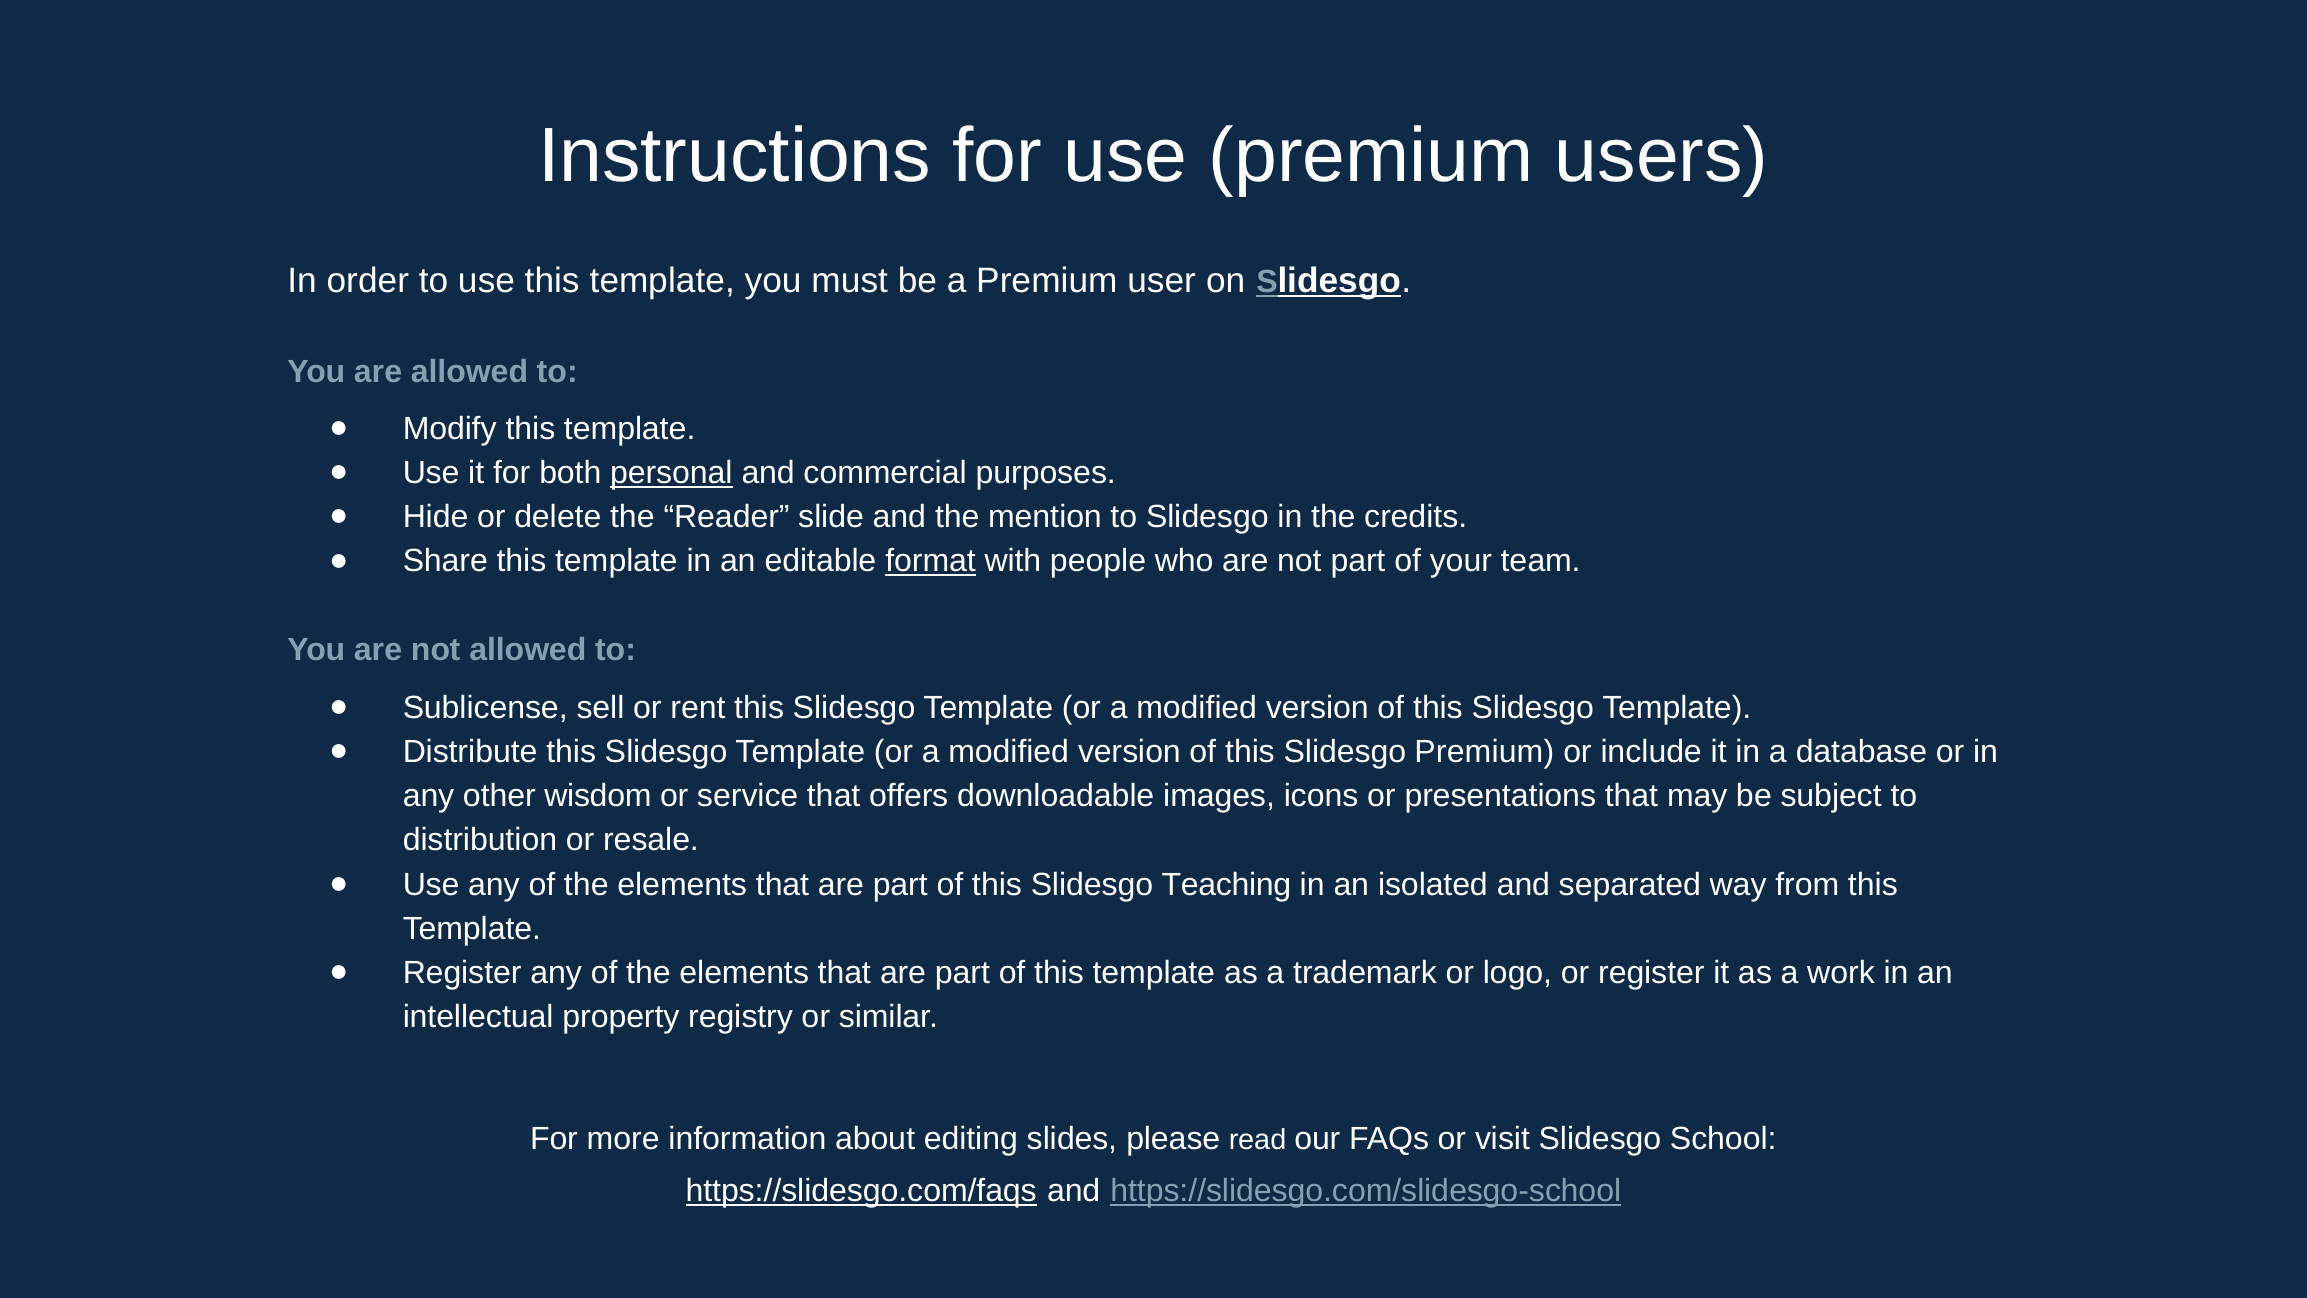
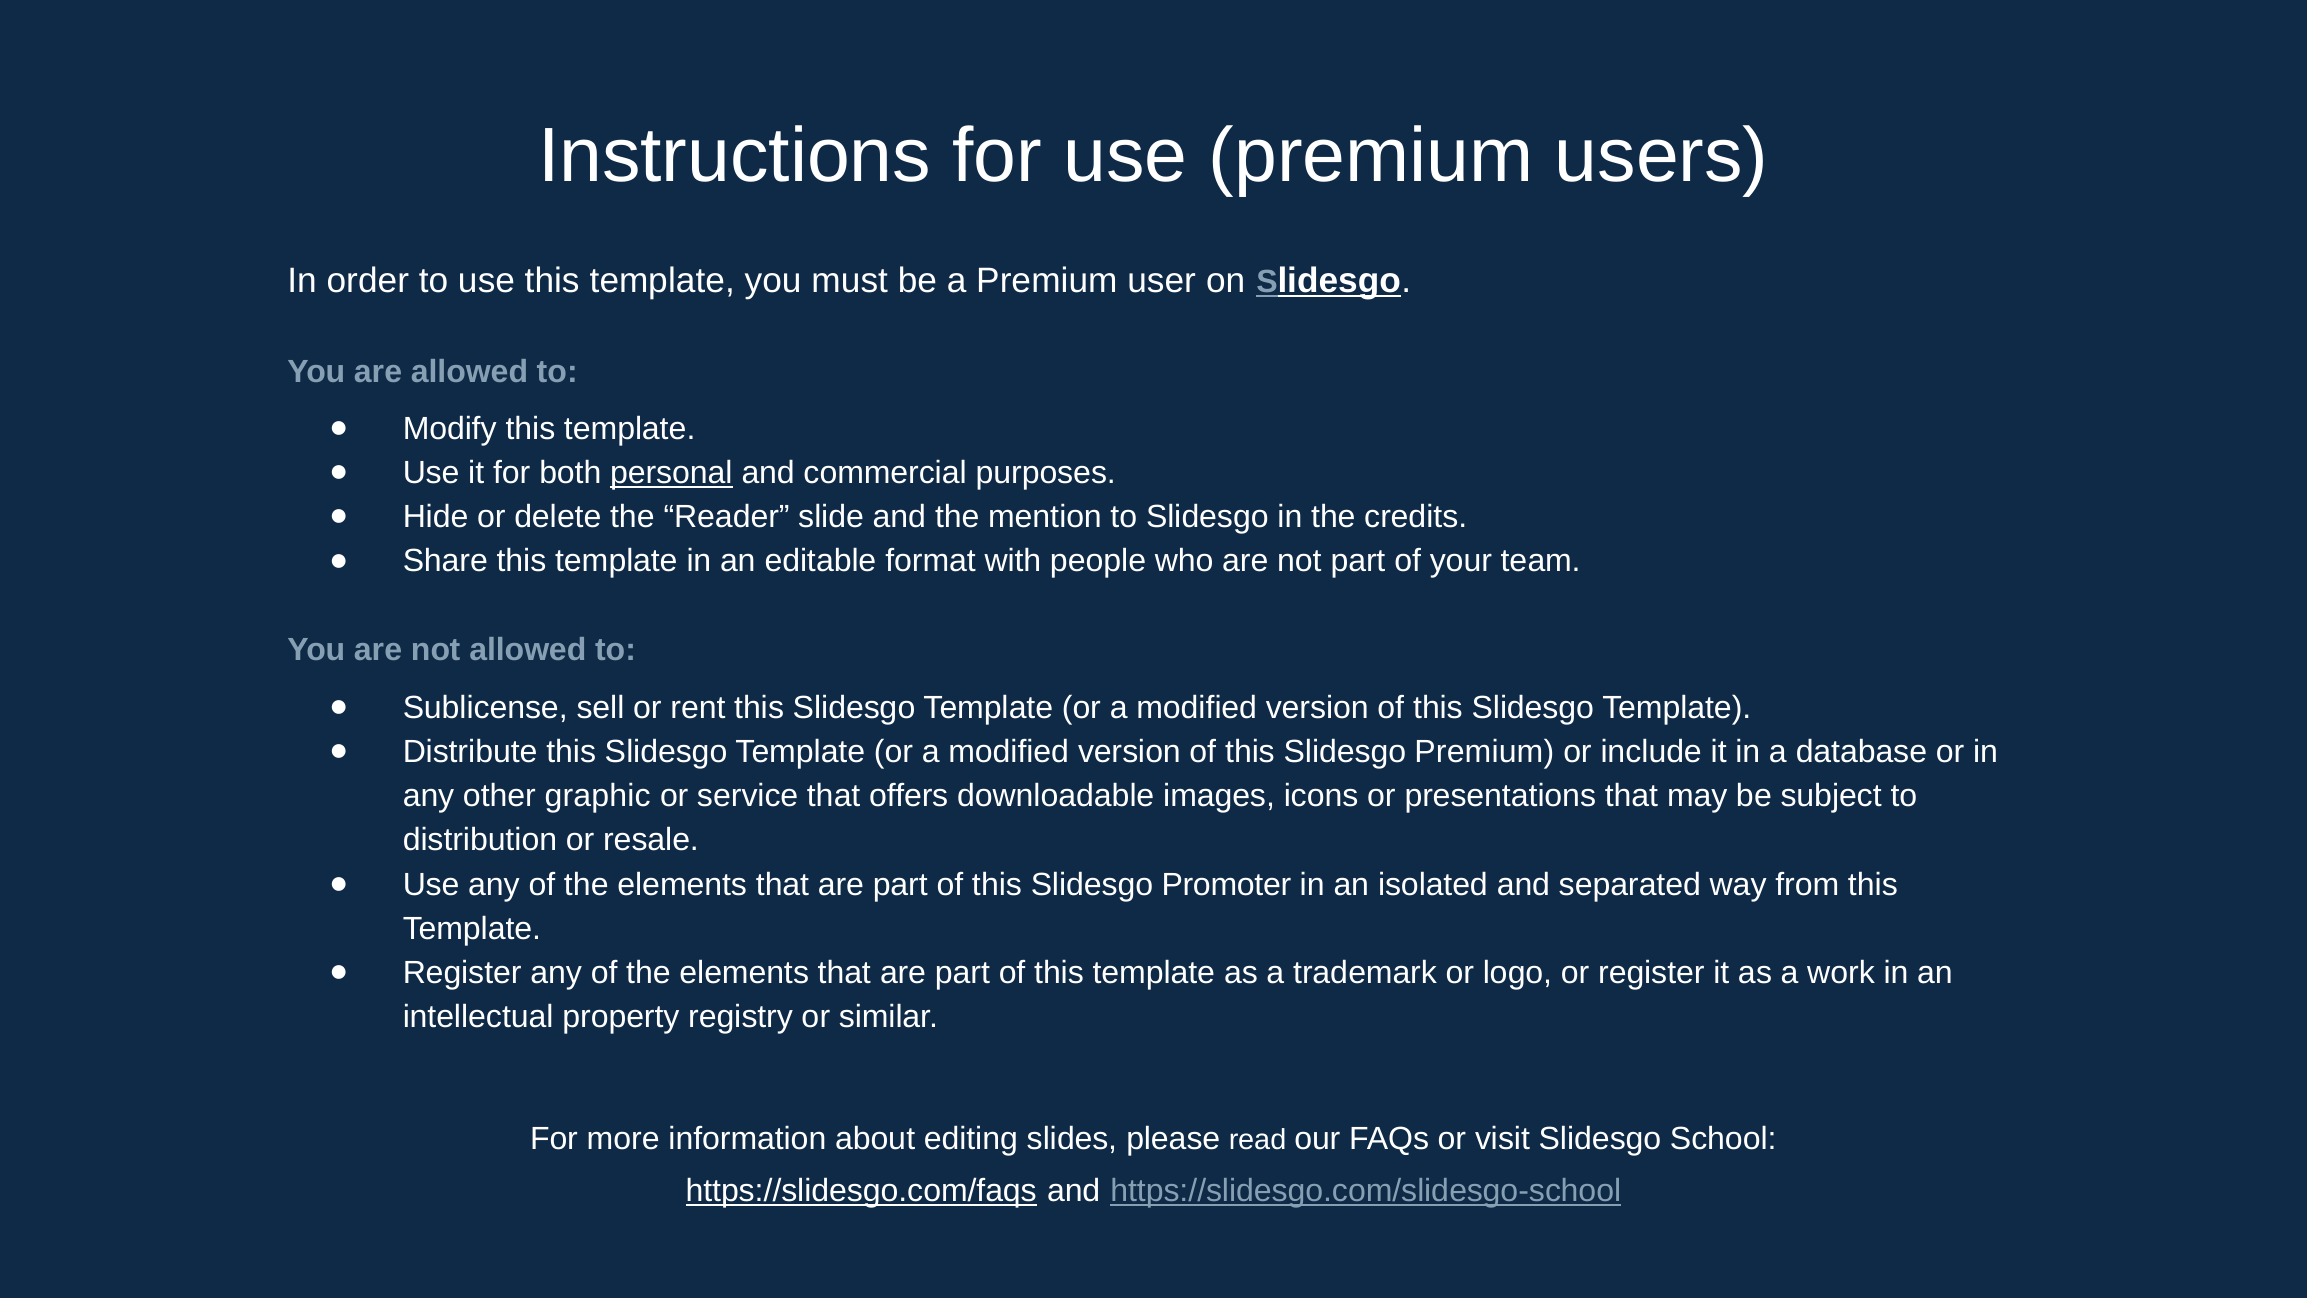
format underline: present -> none
wisdom: wisdom -> graphic
Teaching: Teaching -> Promoter
